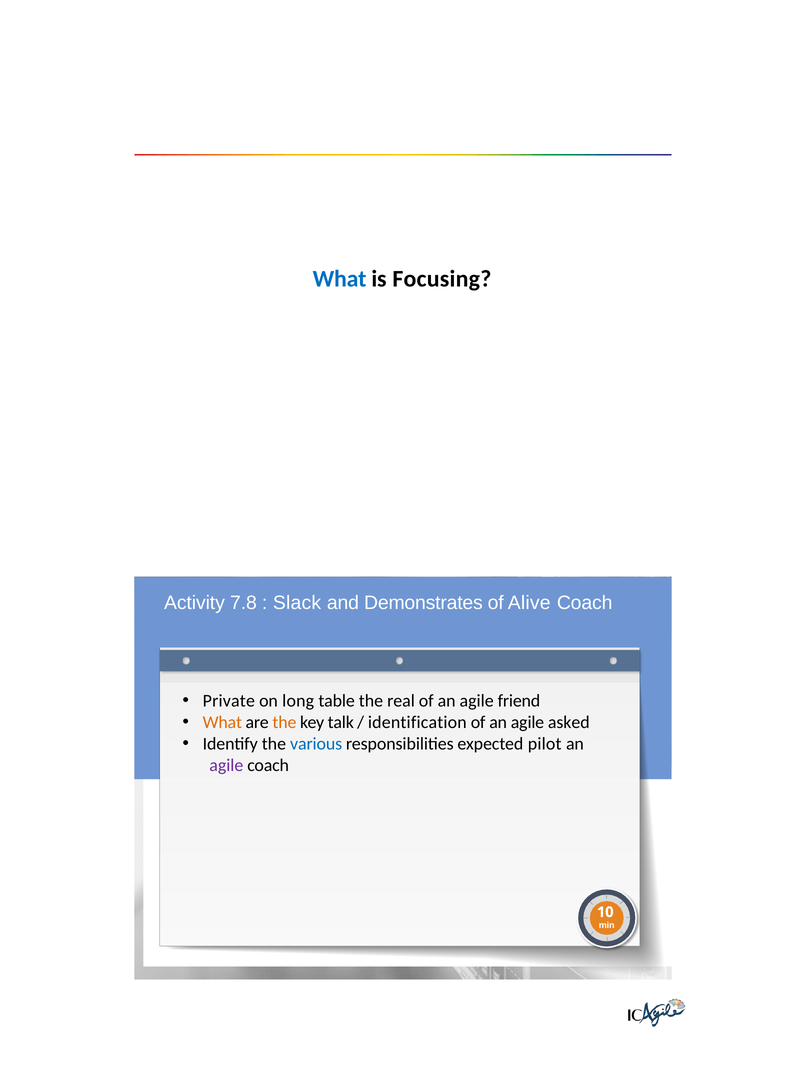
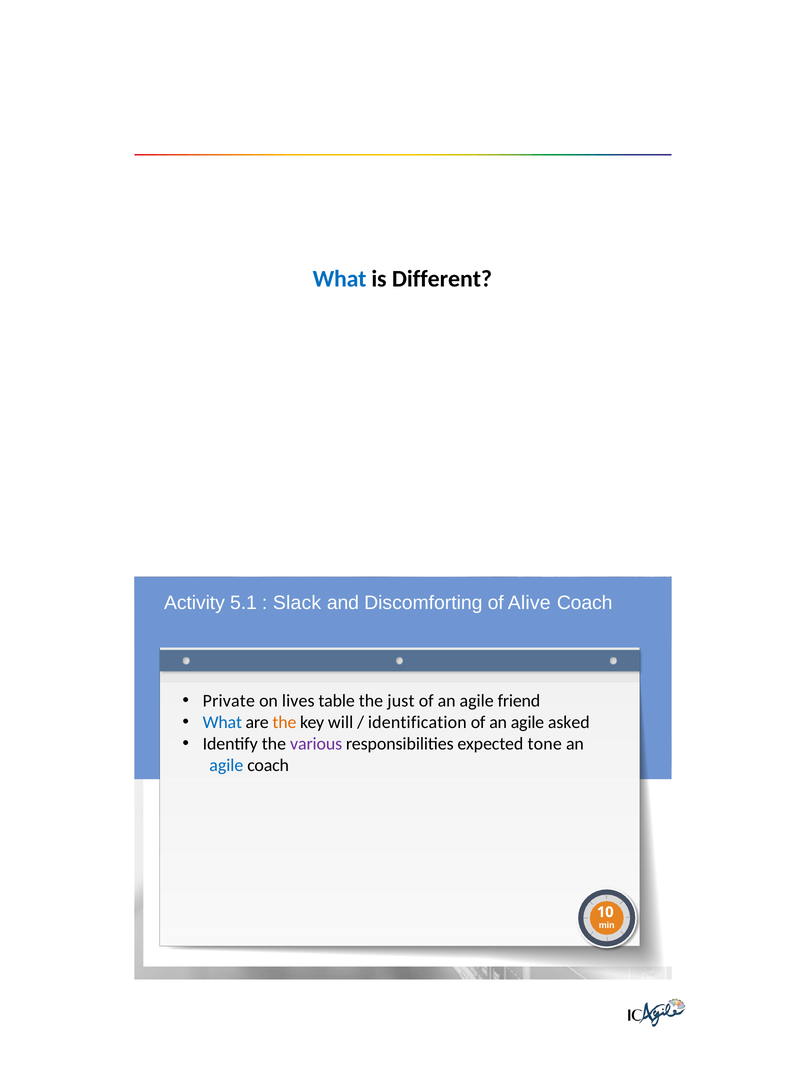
Focusing: Focusing -> Different
7.8: 7.8 -> 5.1
Demonstrates: Demonstrates -> Discomforting
long: long -> lives
real: real -> just
What at (222, 723) colour: orange -> blue
talk: talk -> will
various colour: blue -> purple
pilot: pilot -> tone
agile at (226, 766) colour: purple -> blue
